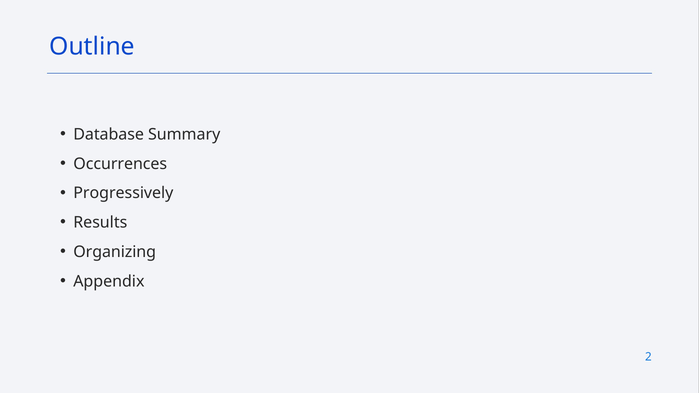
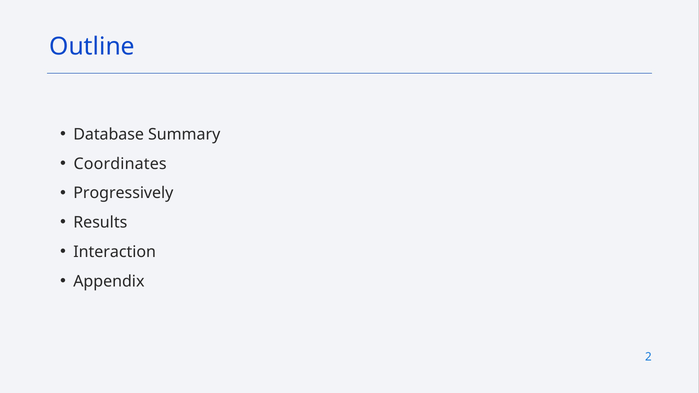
Occurrences: Occurrences -> Coordinates
Organizing: Organizing -> Interaction
